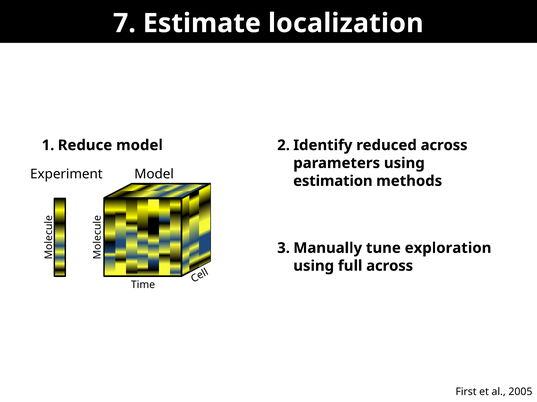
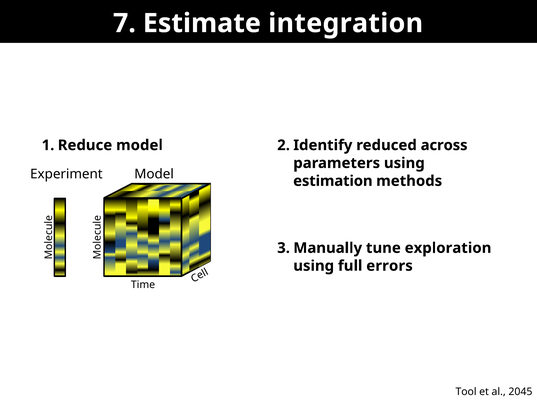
localization: localization -> integration
full across: across -> errors
First: First -> Tool
2005: 2005 -> 2045
